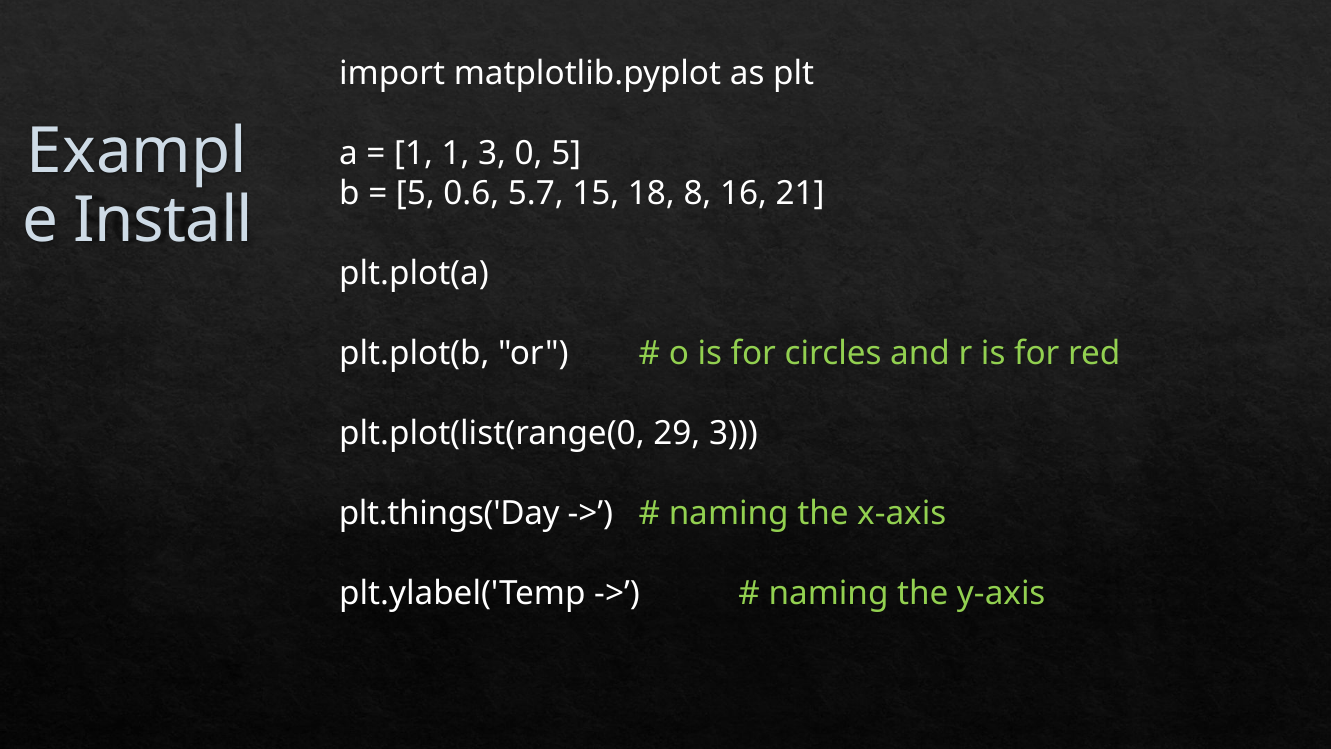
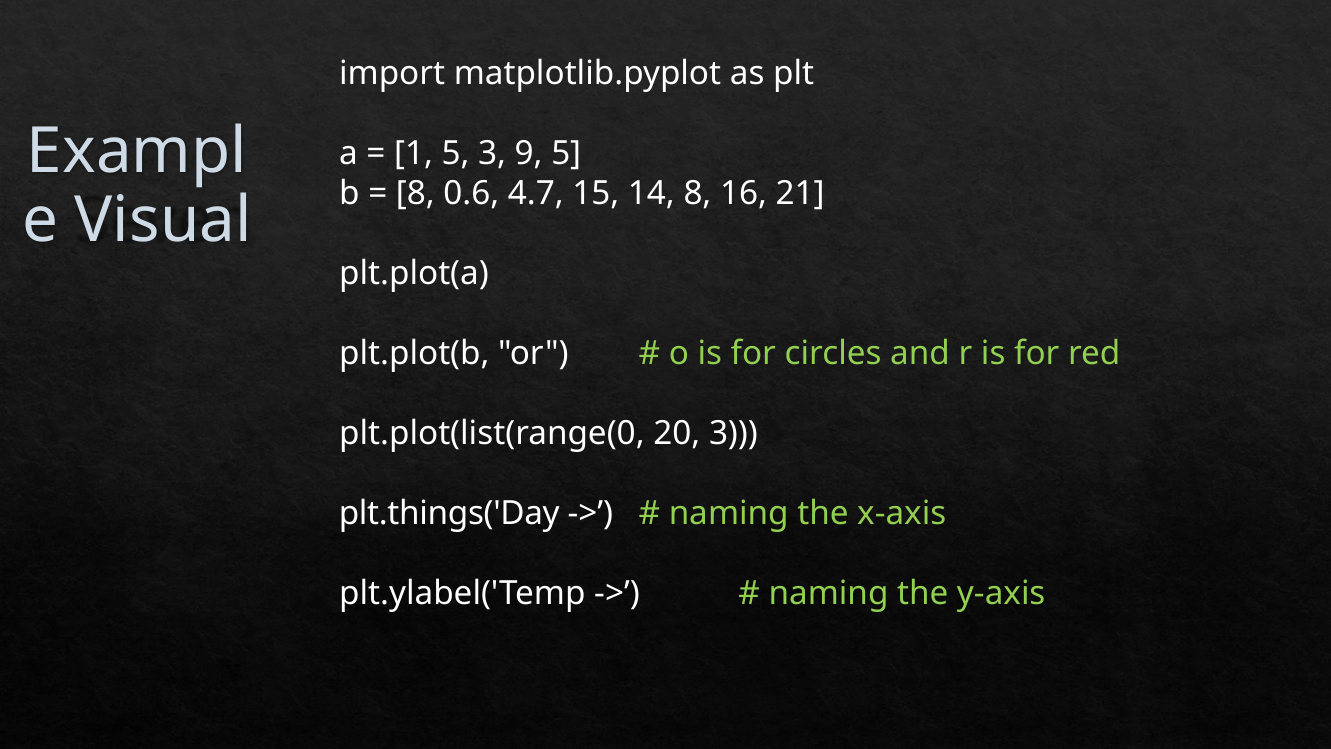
1 1: 1 -> 5
0: 0 -> 9
5 at (415, 194): 5 -> 8
5.7: 5.7 -> 4.7
18: 18 -> 14
Install: Install -> Visual
29: 29 -> 20
